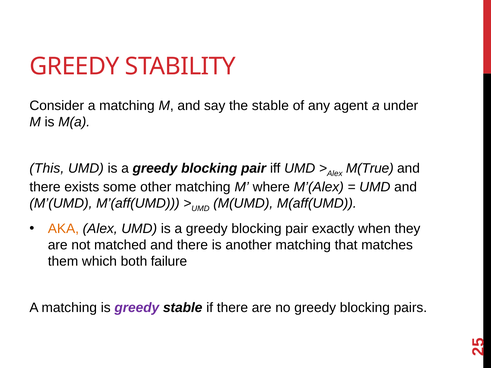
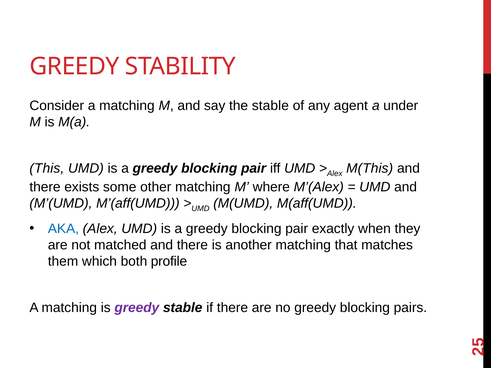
M(True: M(True -> M(This
AKA colour: orange -> blue
failure: failure -> profile
